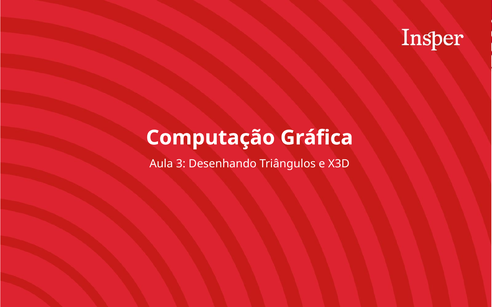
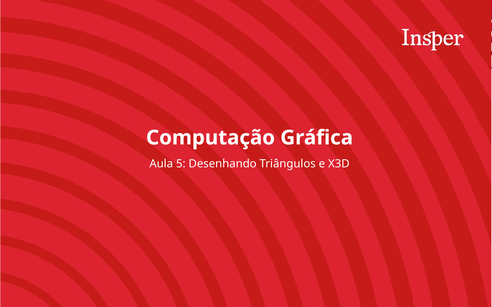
3: 3 -> 5
